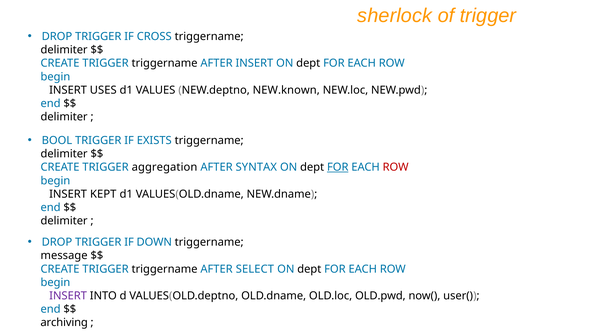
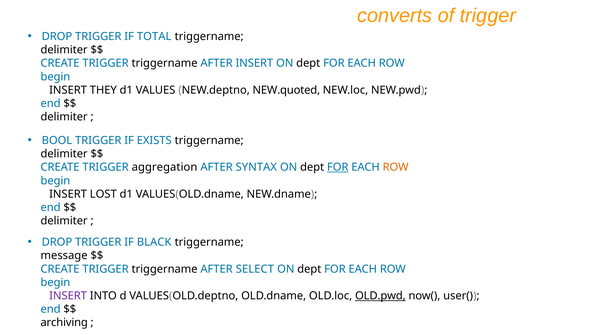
sherlock: sherlock -> converts
CROSS: CROSS -> TOTAL
USES: USES -> THEY
NEW.known: NEW.known -> NEW.quoted
ROW at (396, 167) colour: red -> orange
KEPT: KEPT -> LOST
DOWN: DOWN -> BLACK
OLD.pwd underline: none -> present
